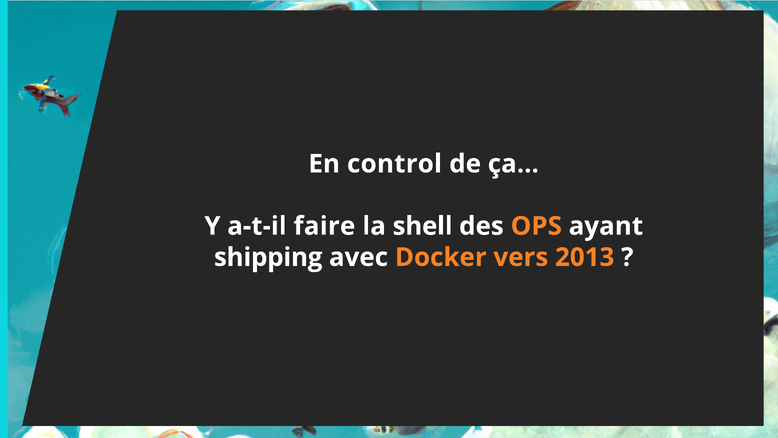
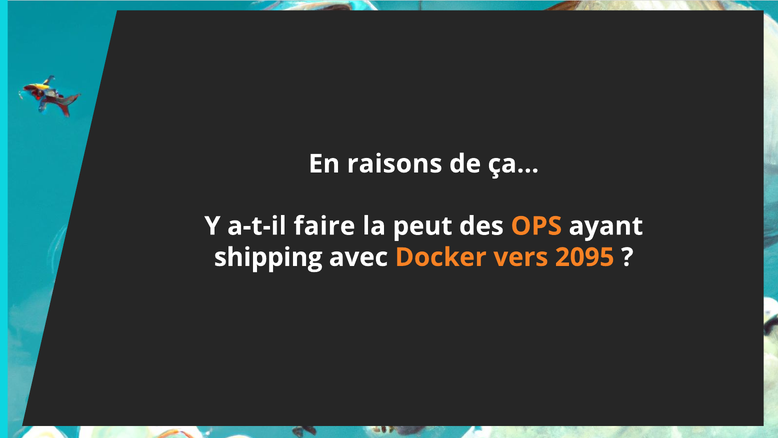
control: control -> raisons
shell: shell -> peut
2013: 2013 -> 2095
